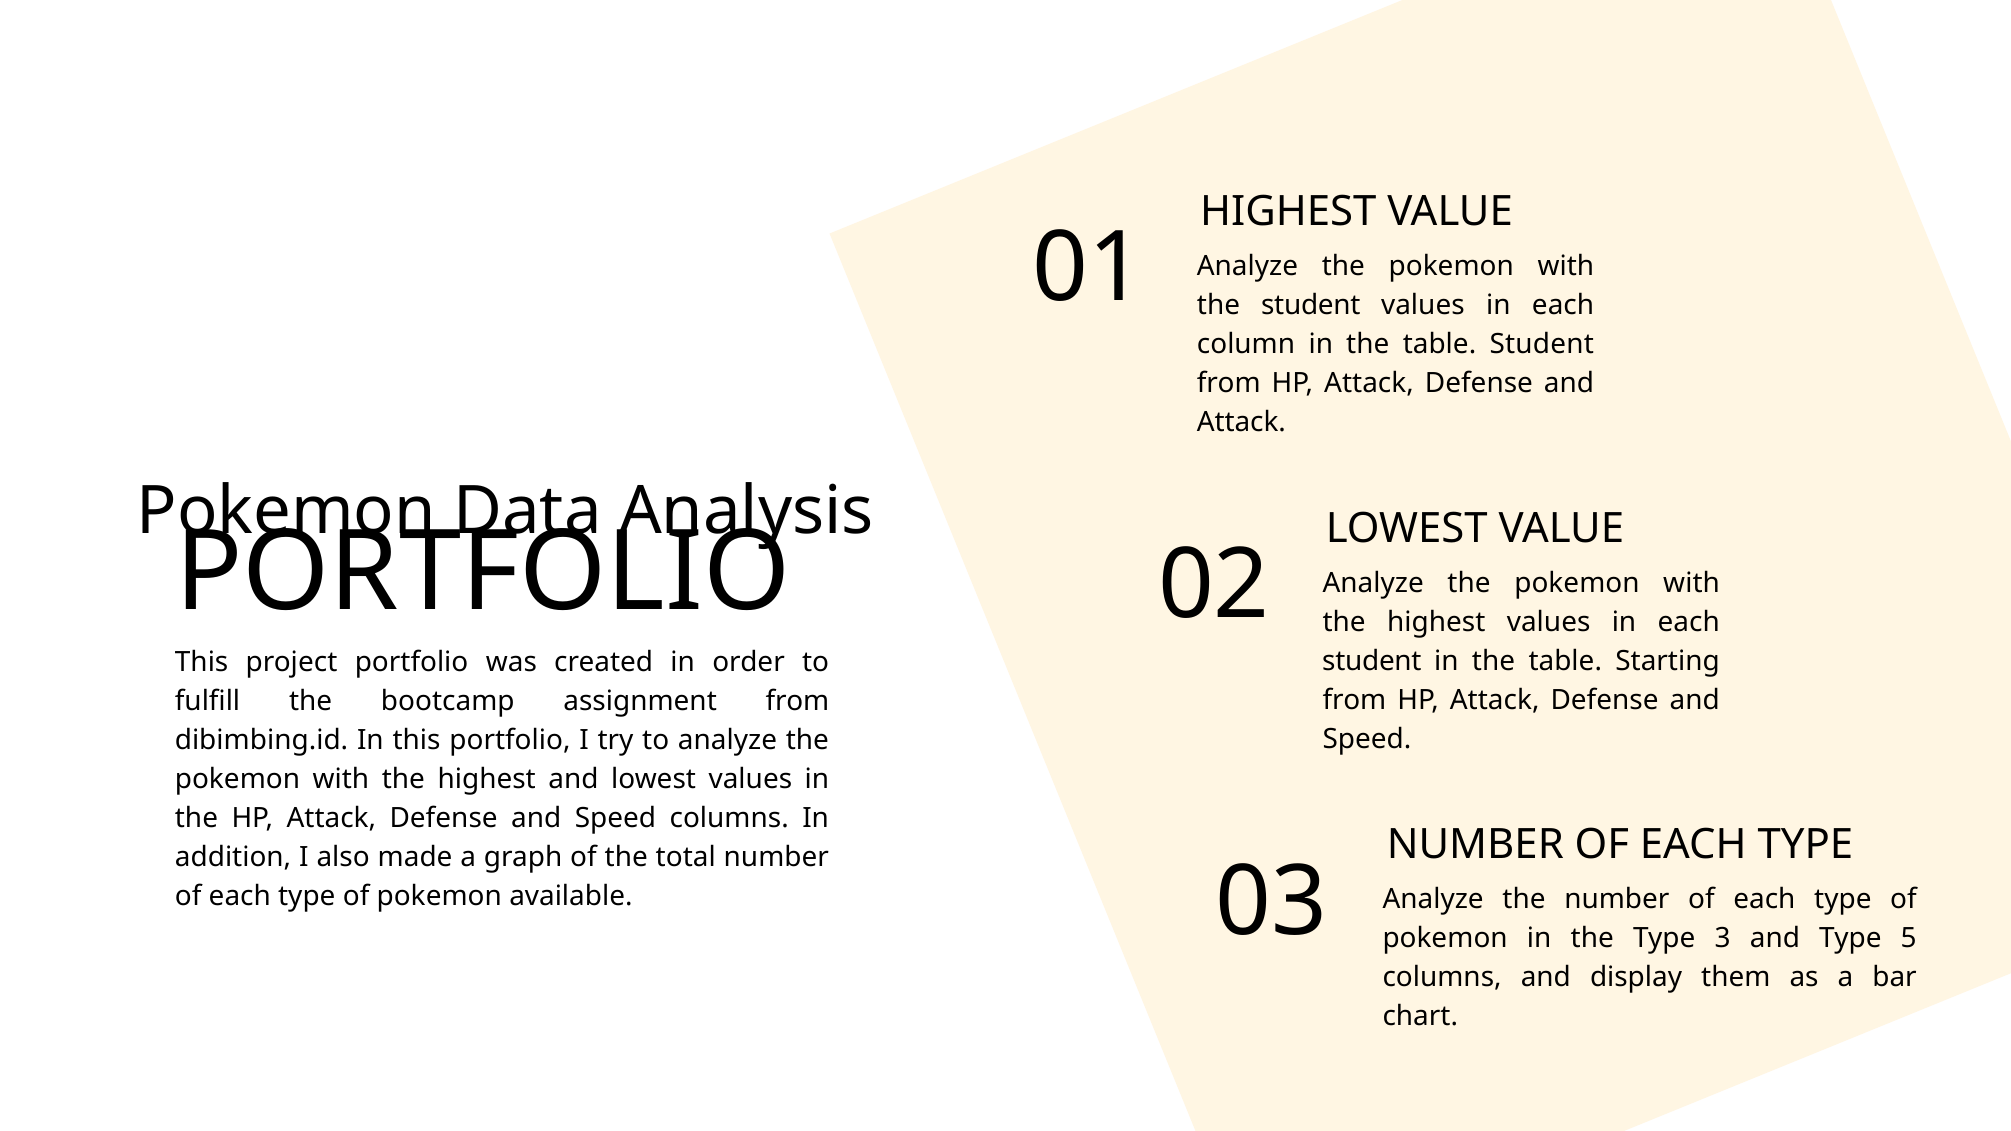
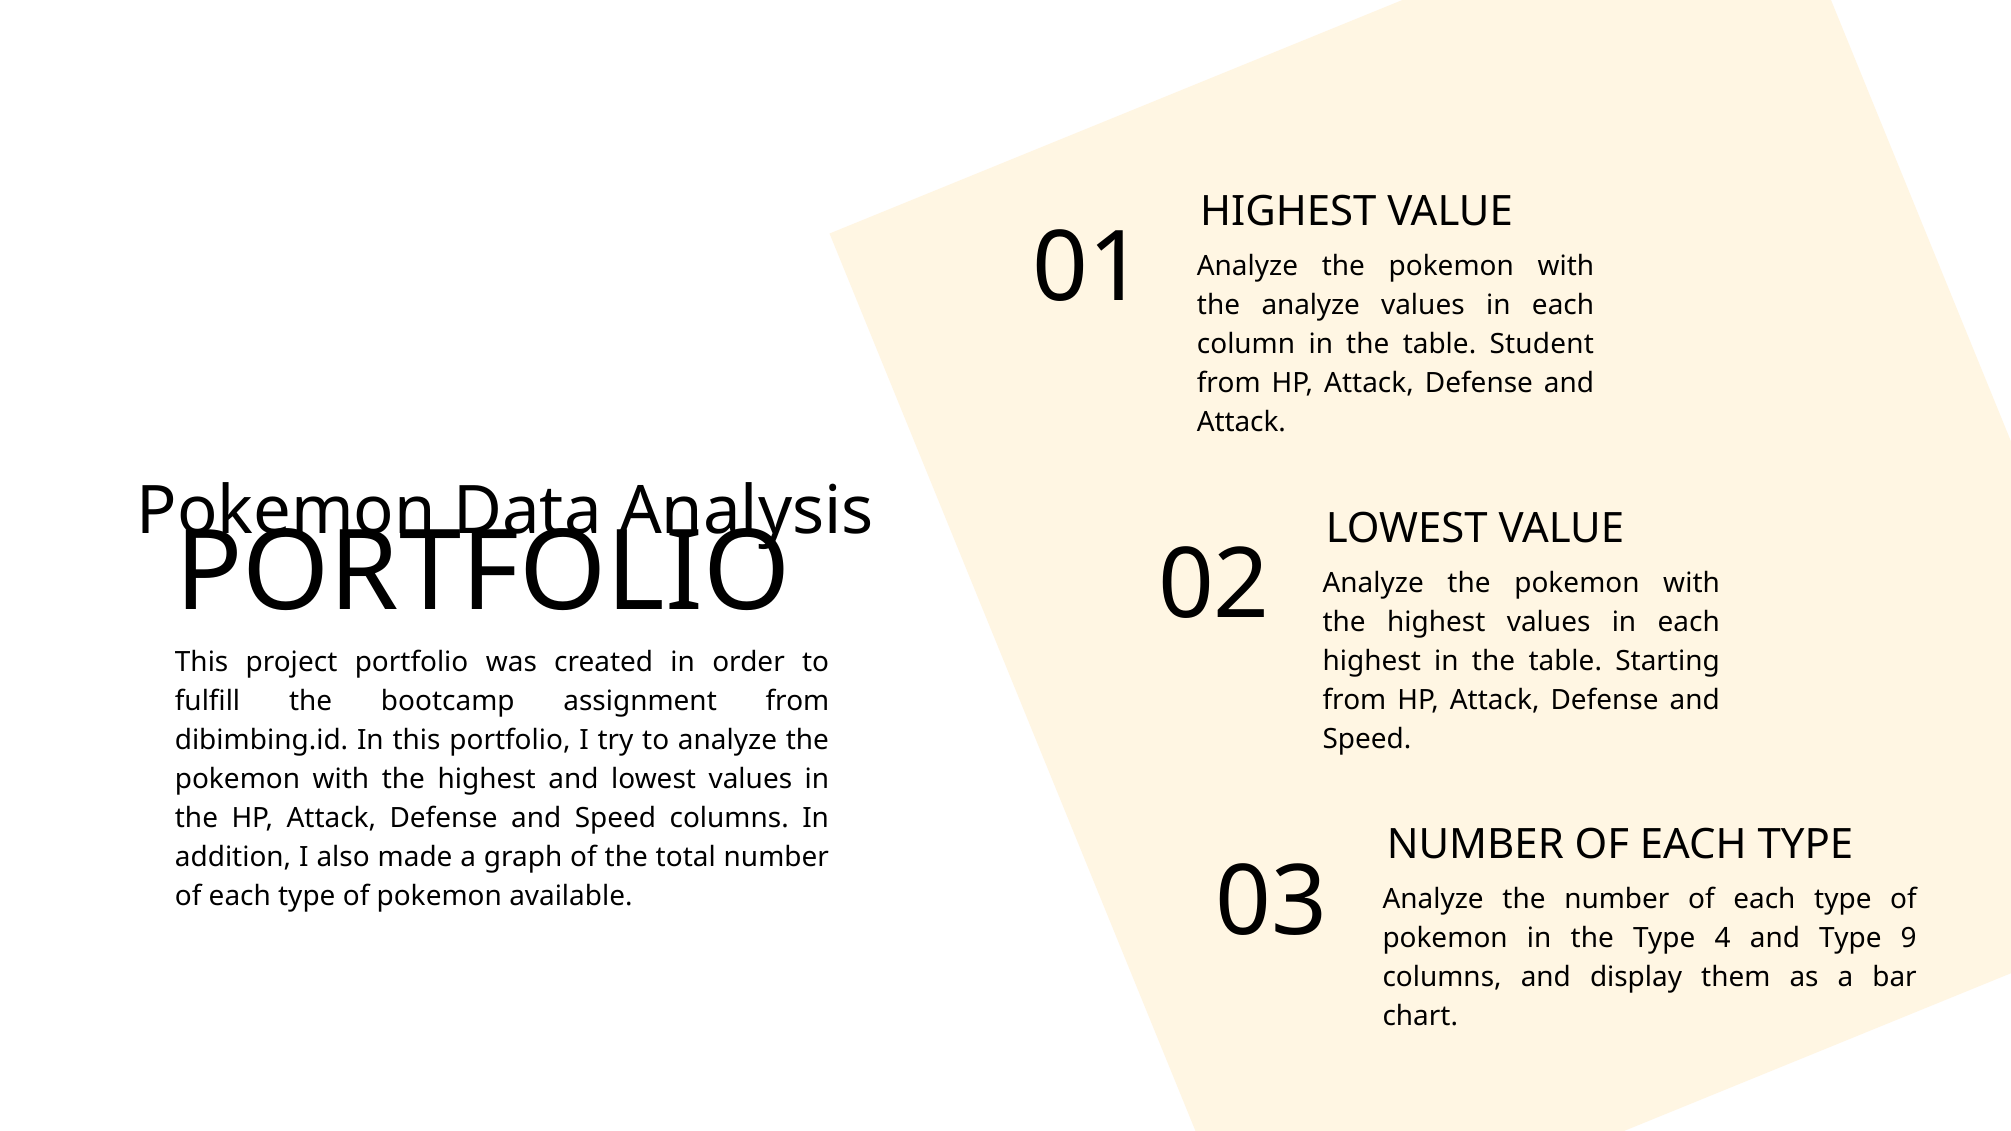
the student: student -> analyze
student at (1372, 662): student -> highest
3: 3 -> 4
5: 5 -> 9
